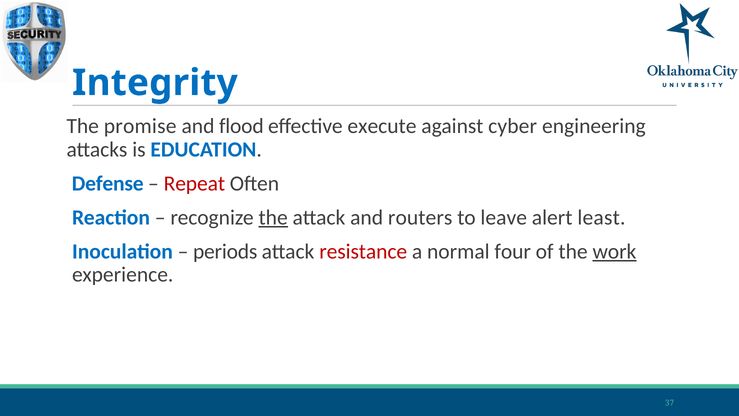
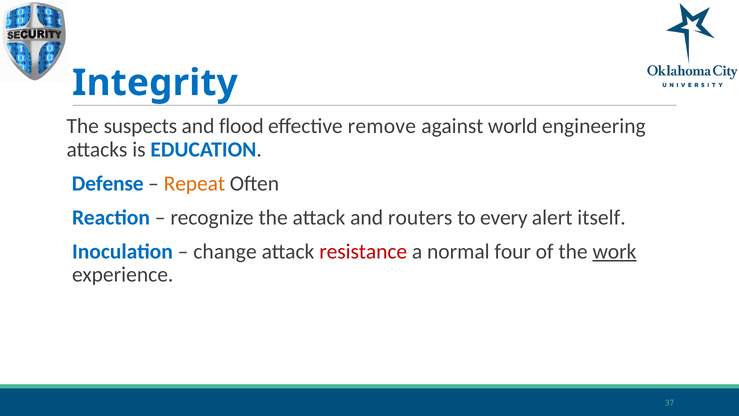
promise: promise -> suspects
execute: execute -> remove
cyber: cyber -> world
Repeat colour: red -> orange
the at (273, 217) underline: present -> none
leave: leave -> every
least: least -> itself
periods: periods -> change
